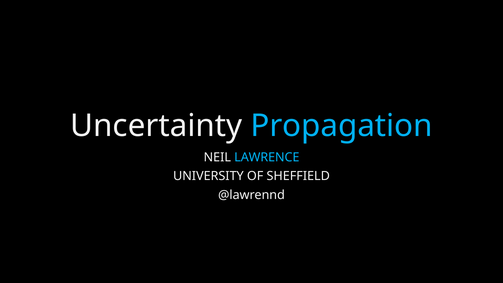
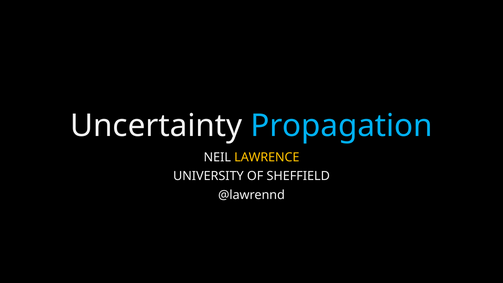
LAWRENCE colour: light blue -> yellow
